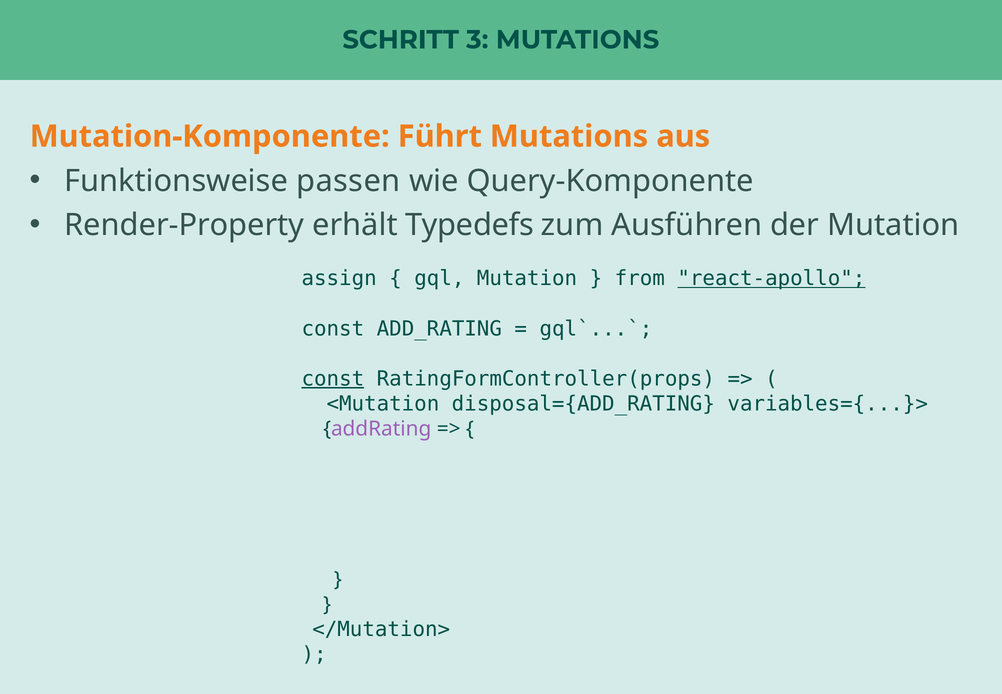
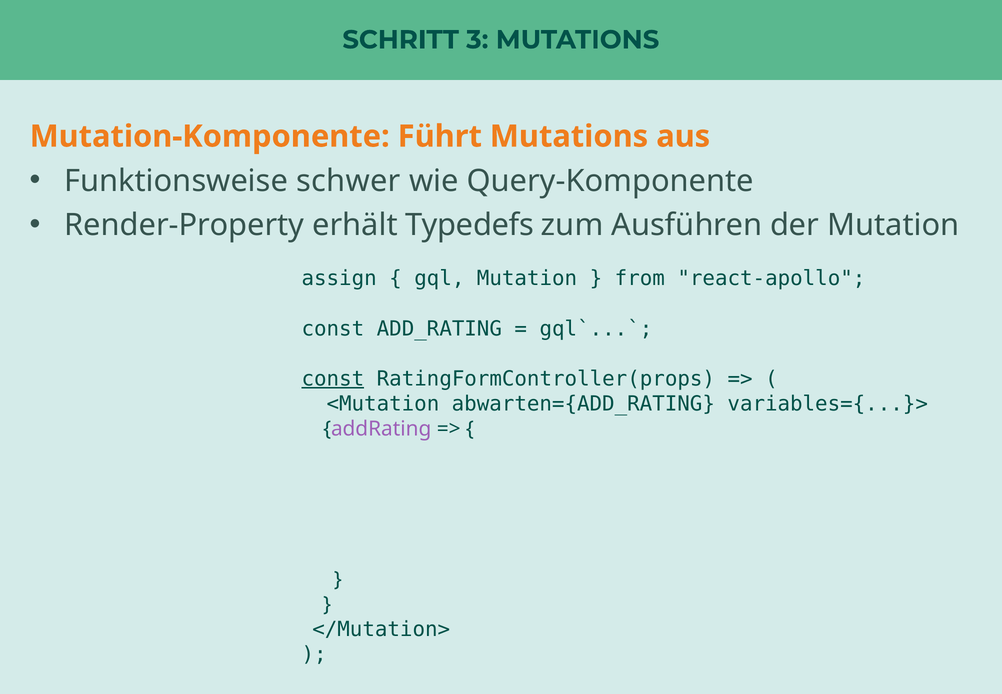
passen: passen -> schwer
react-apollo underline: present -> none
disposal={ADD_RATING: disposal={ADD_RATING -> abwarten={ADD_RATING
